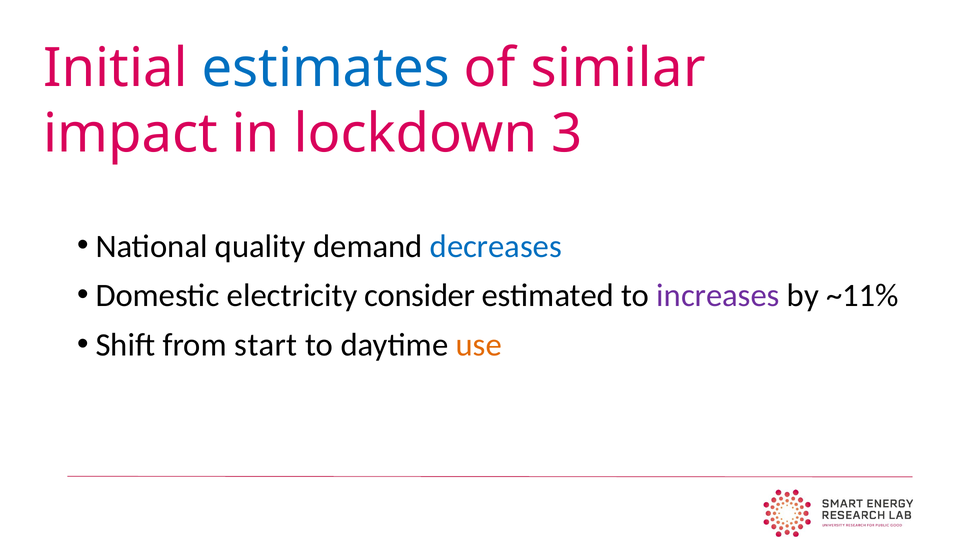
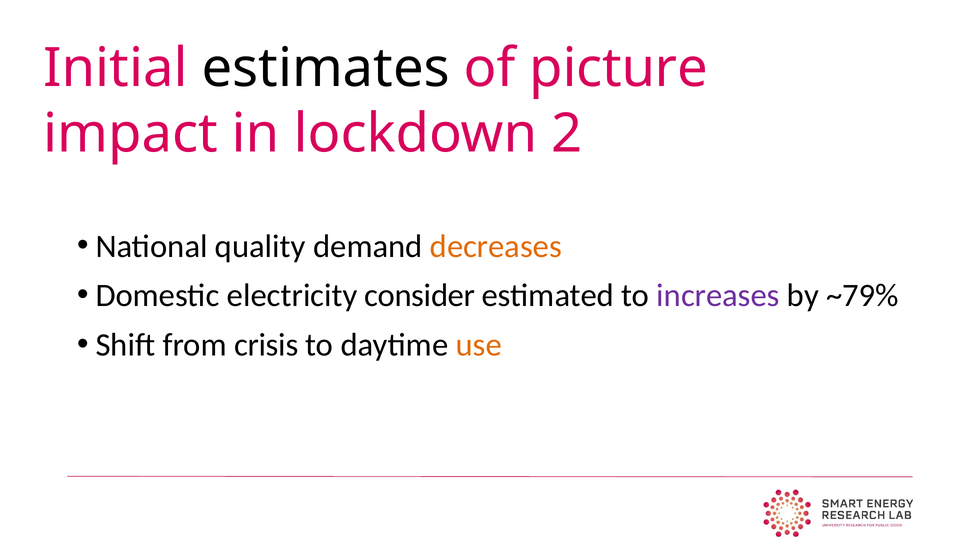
estimates colour: blue -> black
similar: similar -> picture
3: 3 -> 2
decreases colour: blue -> orange
~11%: ~11% -> ~79%
start: start -> crisis
